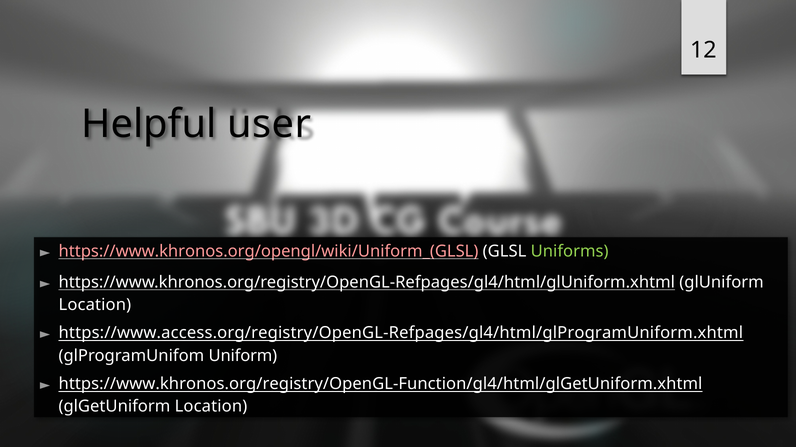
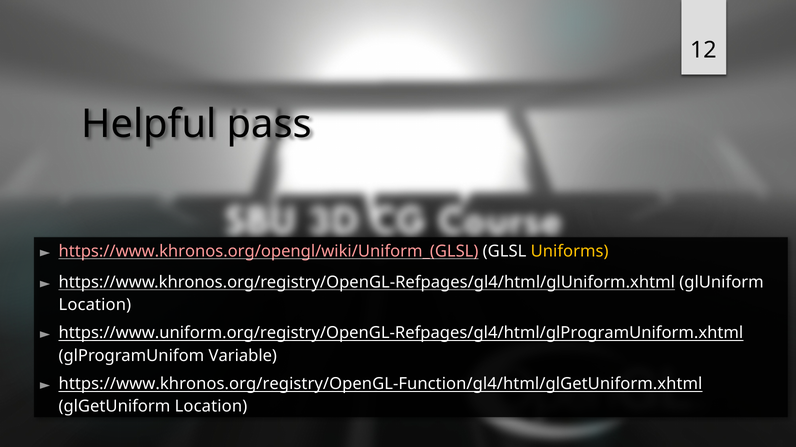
user: user -> pass
Uniforms colour: light green -> yellow
https://www.access.org/registry/OpenGL-Refpages/gl4/html/glProgramUniform.xhtml: https://www.access.org/registry/OpenGL-Refpages/gl4/html/glProgramUniform.xhtml -> https://www.uniform.org/registry/OpenGL-Refpages/gl4/html/glProgramUniform.xhtml
Uniform: Uniform -> Variable
